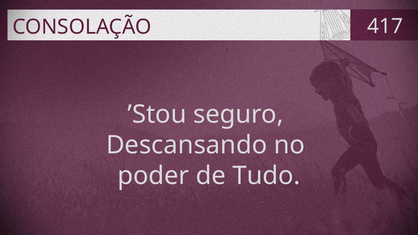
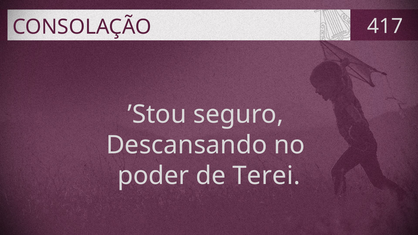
Tudo: Tudo -> Terei
